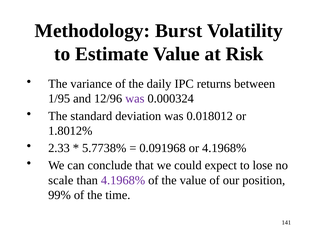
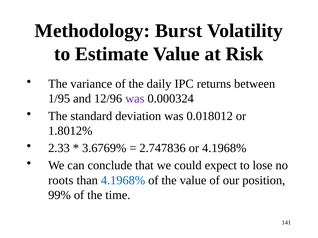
5.7738%: 5.7738% -> 3.6769%
0.091968: 0.091968 -> 2.747836
scale: scale -> roots
4.1968% at (123, 181) colour: purple -> blue
